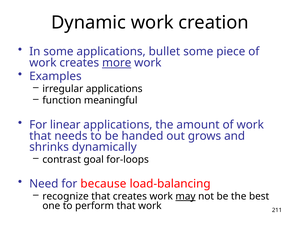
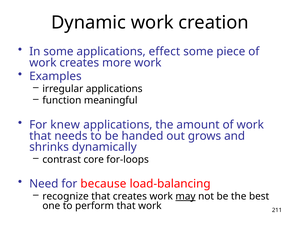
bullet: bullet -> effect
more underline: present -> none
linear: linear -> knew
goal: goal -> core
